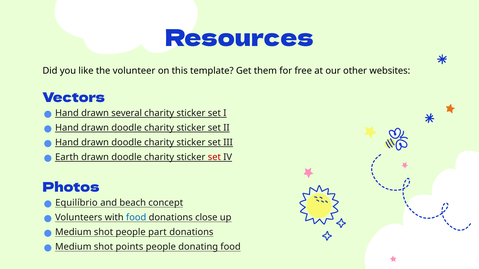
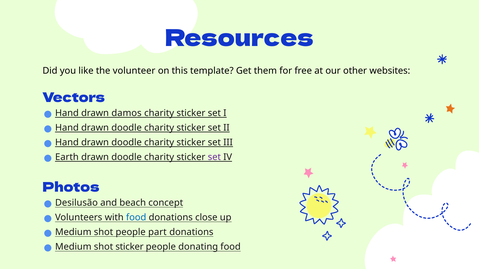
several: several -> damos
set at (214, 157) colour: red -> purple
Equilíbrio: Equilíbrio -> Desilusão
shot points: points -> sticker
